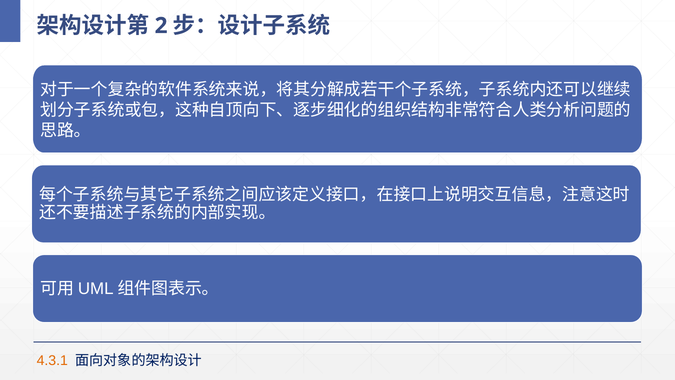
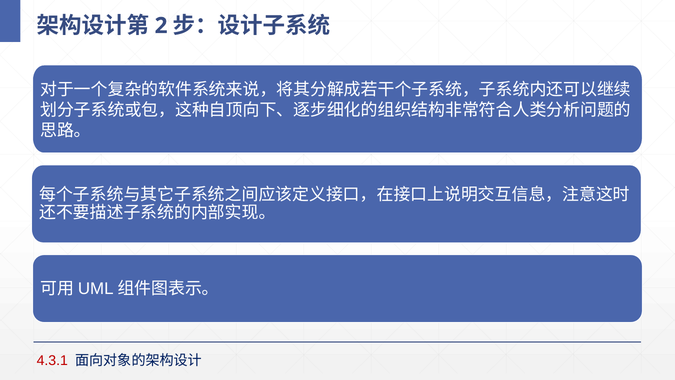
4.3.1 colour: orange -> red
